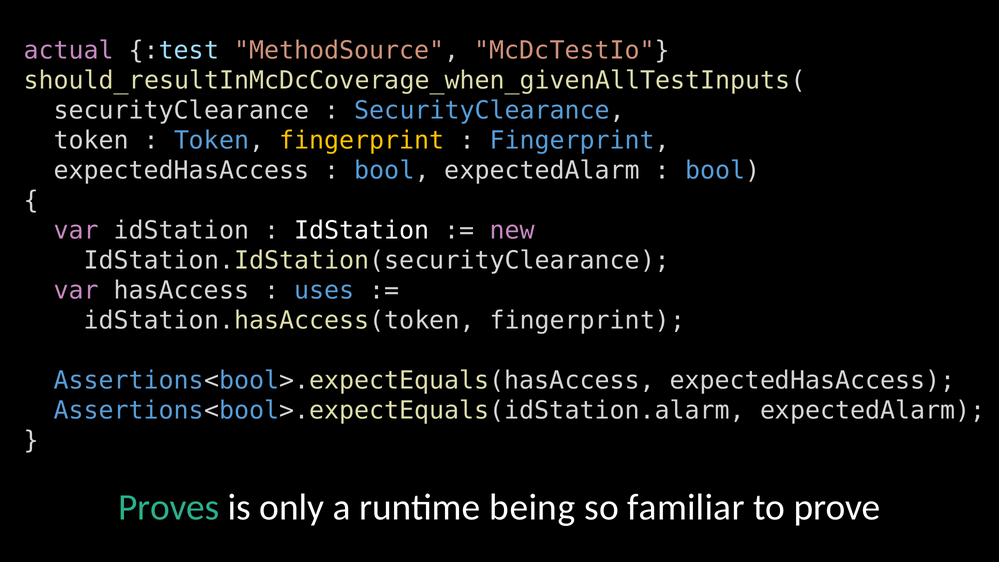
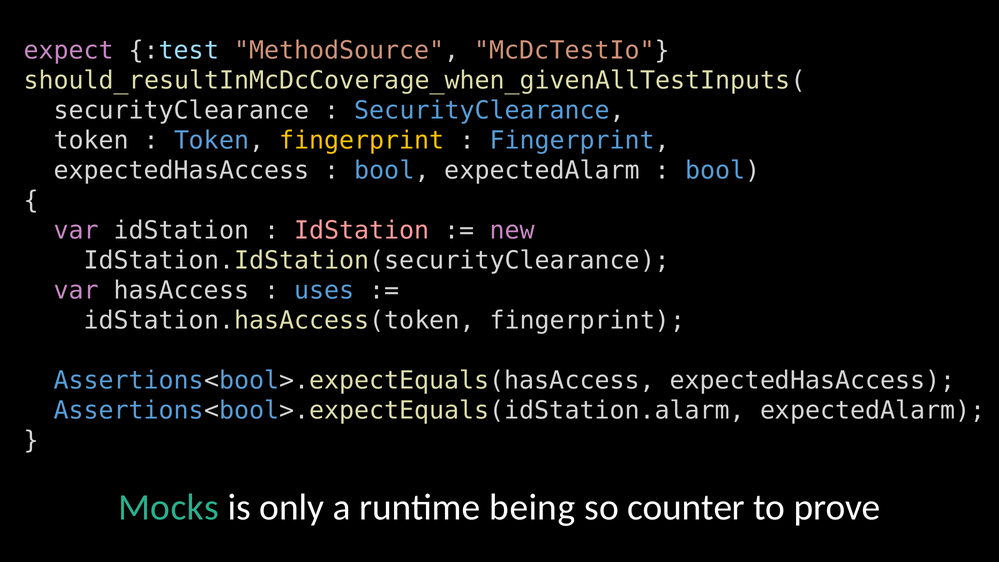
actual: actual -> expect
IdStation at (362, 230) colour: white -> pink
Proves: Proves -> Mocks
familiar: familiar -> counter
